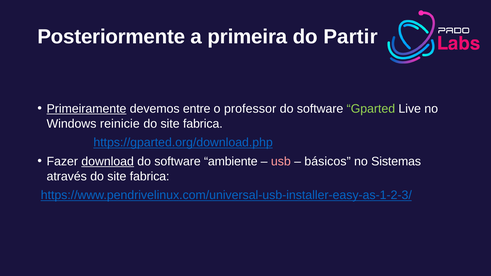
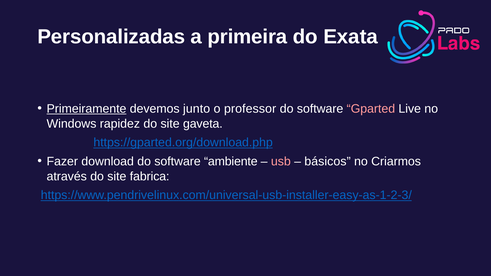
Posteriormente: Posteriormente -> Personalizadas
Partir: Partir -> Exata
entre: entre -> junto
Gparted colour: light green -> pink
reinicie: reinicie -> rapidez
fabrica at (203, 124): fabrica -> gaveta
download underline: present -> none
Sistemas: Sistemas -> Criarmos
